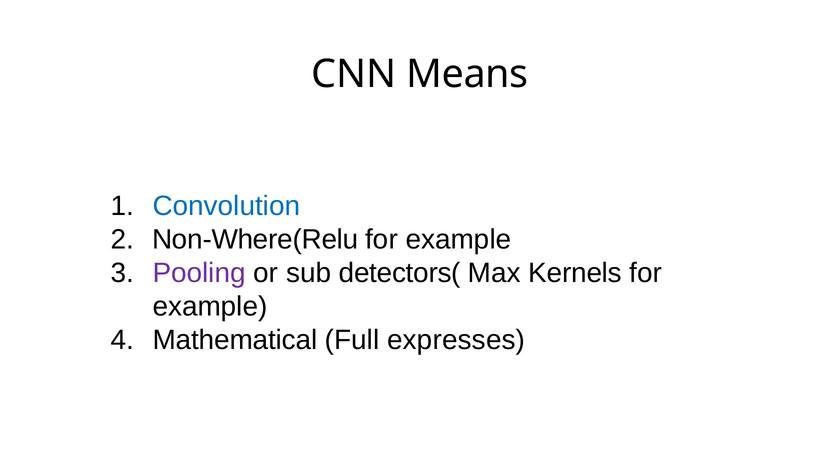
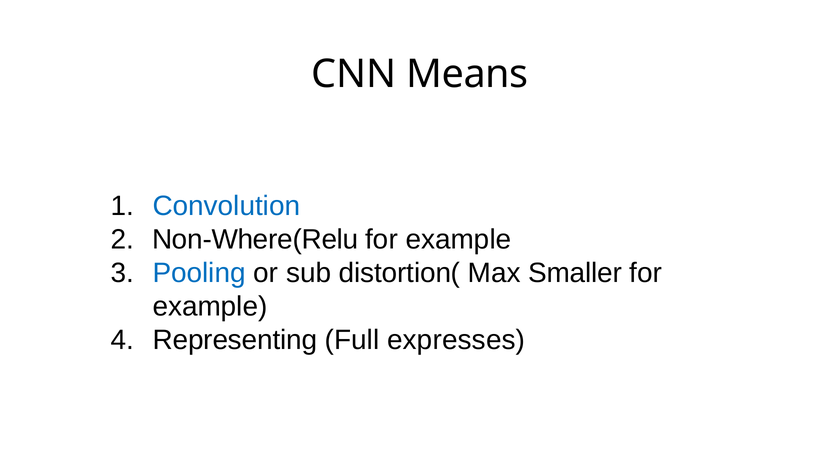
Pooling colour: purple -> blue
detectors(: detectors( -> distortion(
Kernels: Kernels -> Smaller
Mathematical: Mathematical -> Representing
